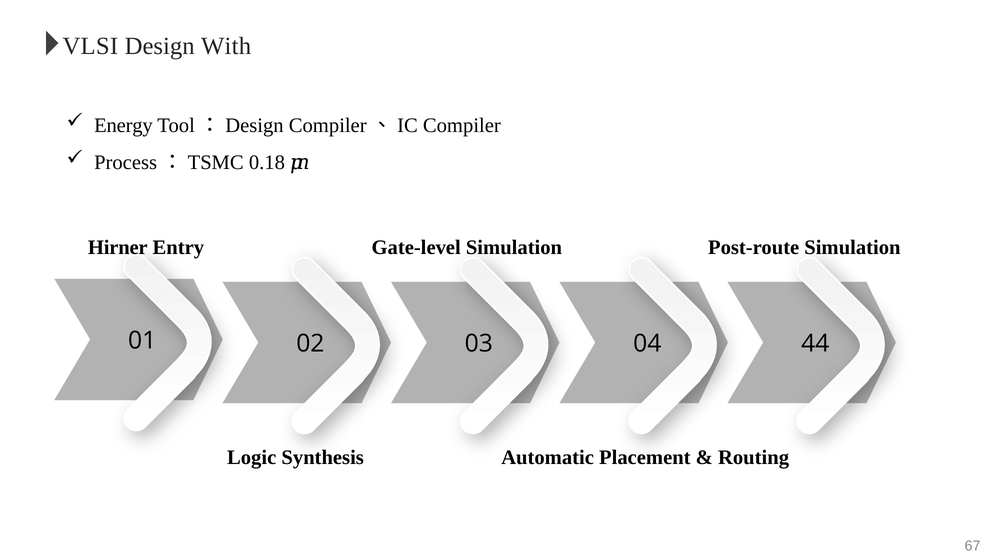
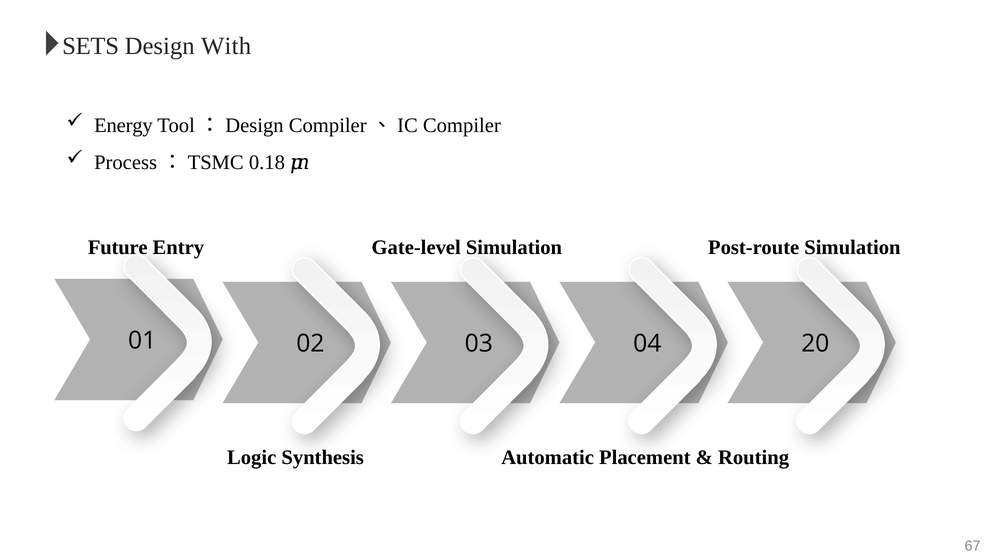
VLSI: VLSI -> SETS
Hirner: Hirner -> Future
44: 44 -> 20
